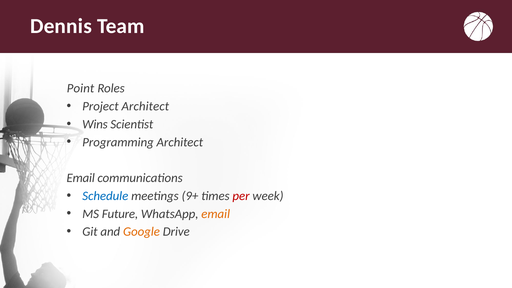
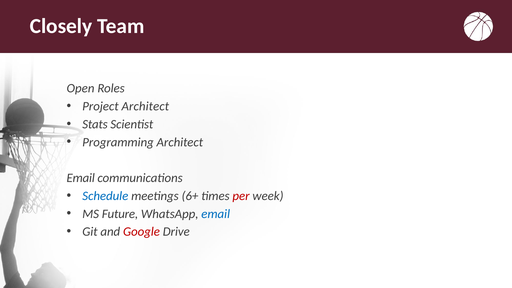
Dennis: Dennis -> Closely
Point: Point -> Open
Wins: Wins -> Stats
9+: 9+ -> 6+
email at (216, 214) colour: orange -> blue
Google colour: orange -> red
